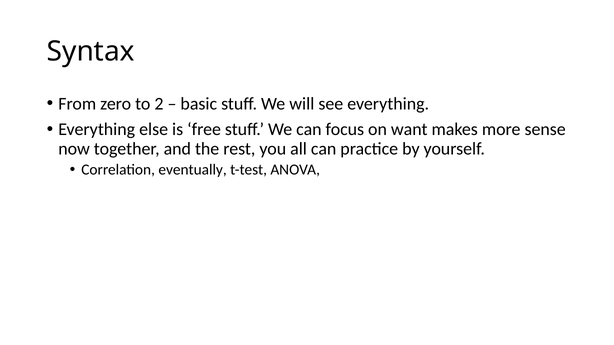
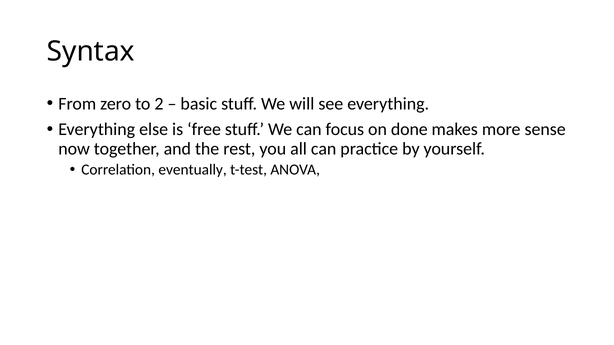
want: want -> done
